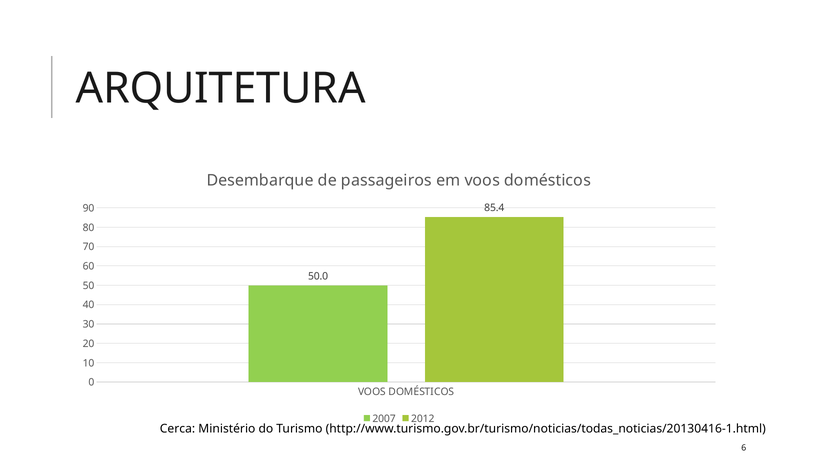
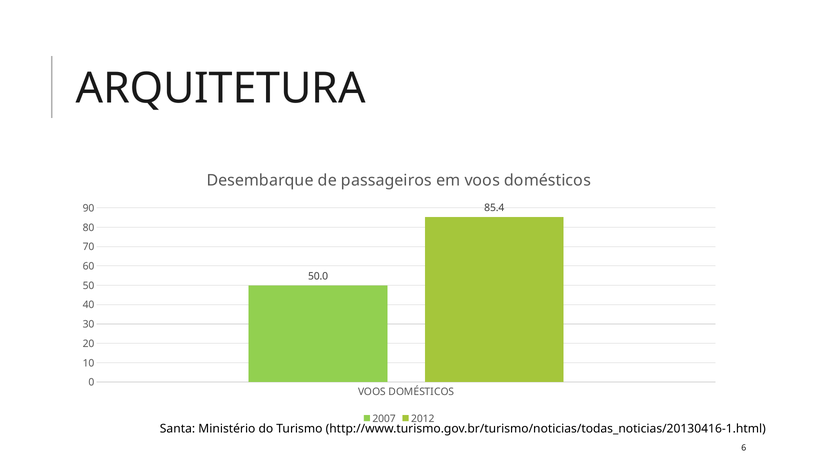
Cerca: Cerca -> Santa
